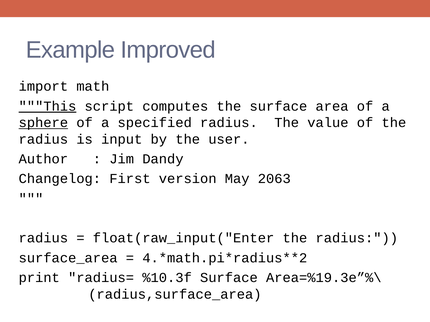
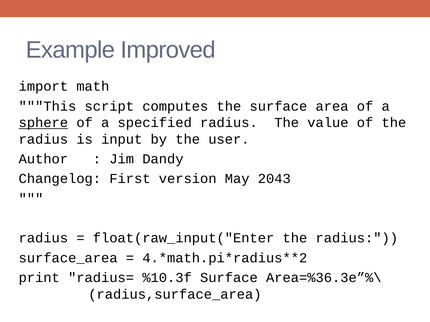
This underline: present -> none
2063: 2063 -> 2043
Area=%19.3e”%\: Area=%19.3e”%\ -> Area=%36.3e”%\
